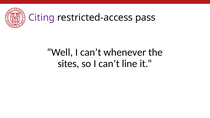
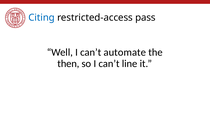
Citing colour: purple -> blue
whenever: whenever -> automate
sites: sites -> then
